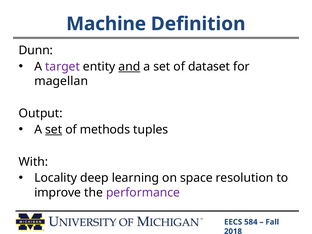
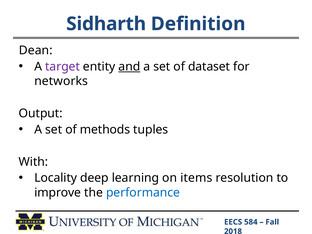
Machine: Machine -> Sidharth
Dunn: Dunn -> Dean
magellan: magellan -> networks
set at (54, 130) underline: present -> none
space: space -> items
performance colour: purple -> blue
